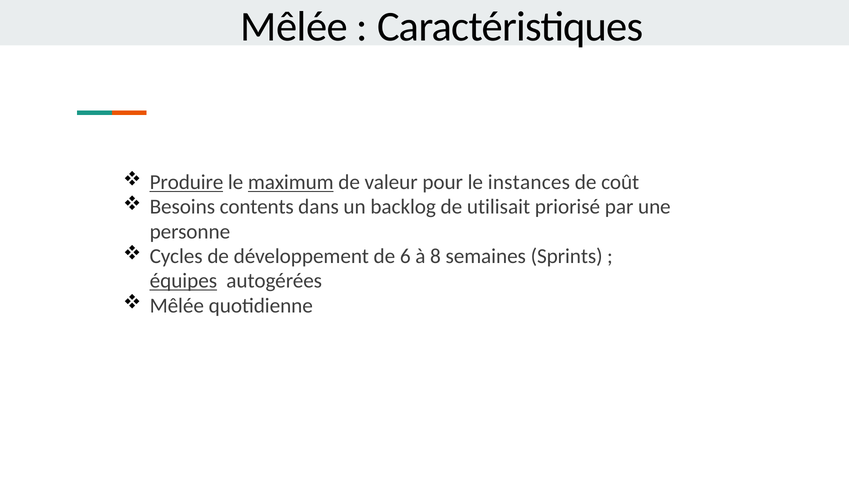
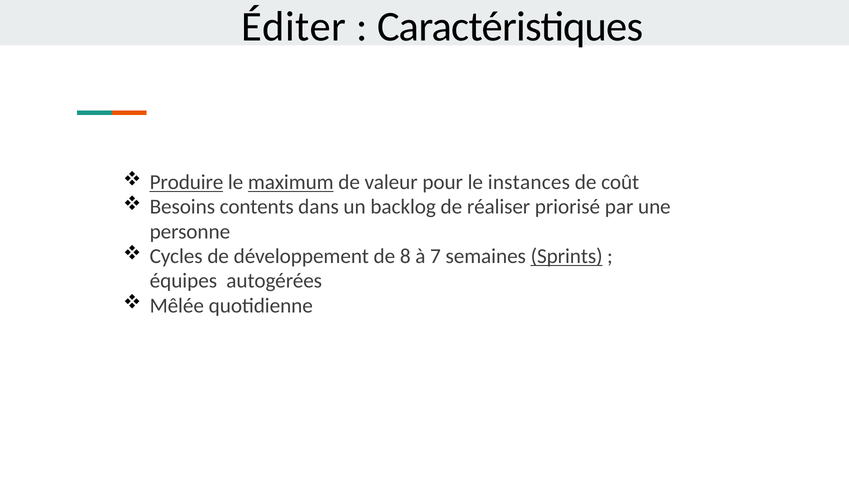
Mêlée at (294, 27): Mêlée -> Éditer
utilisait: utilisait -> réaliser
6: 6 -> 8
8: 8 -> 7
Sprints underline: none -> present
équipes underline: present -> none
